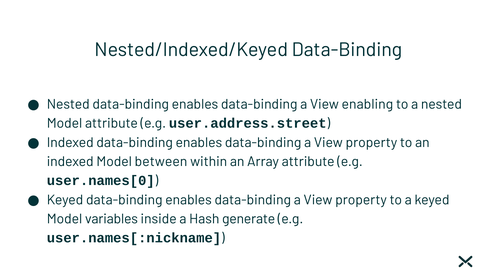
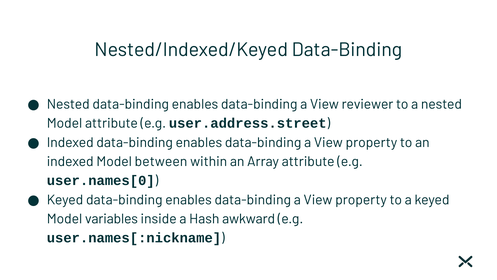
enabling: enabling -> reviewer
generate: generate -> awkward
